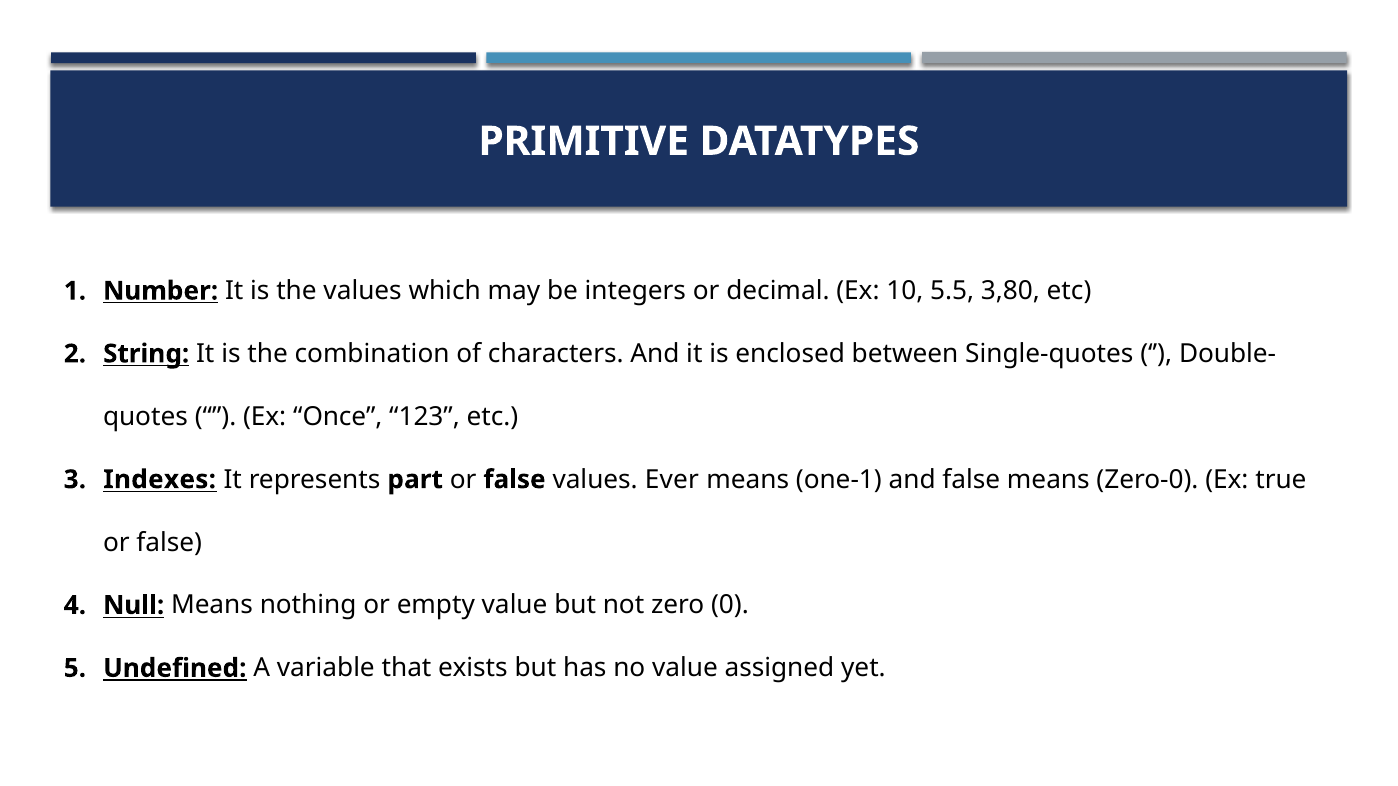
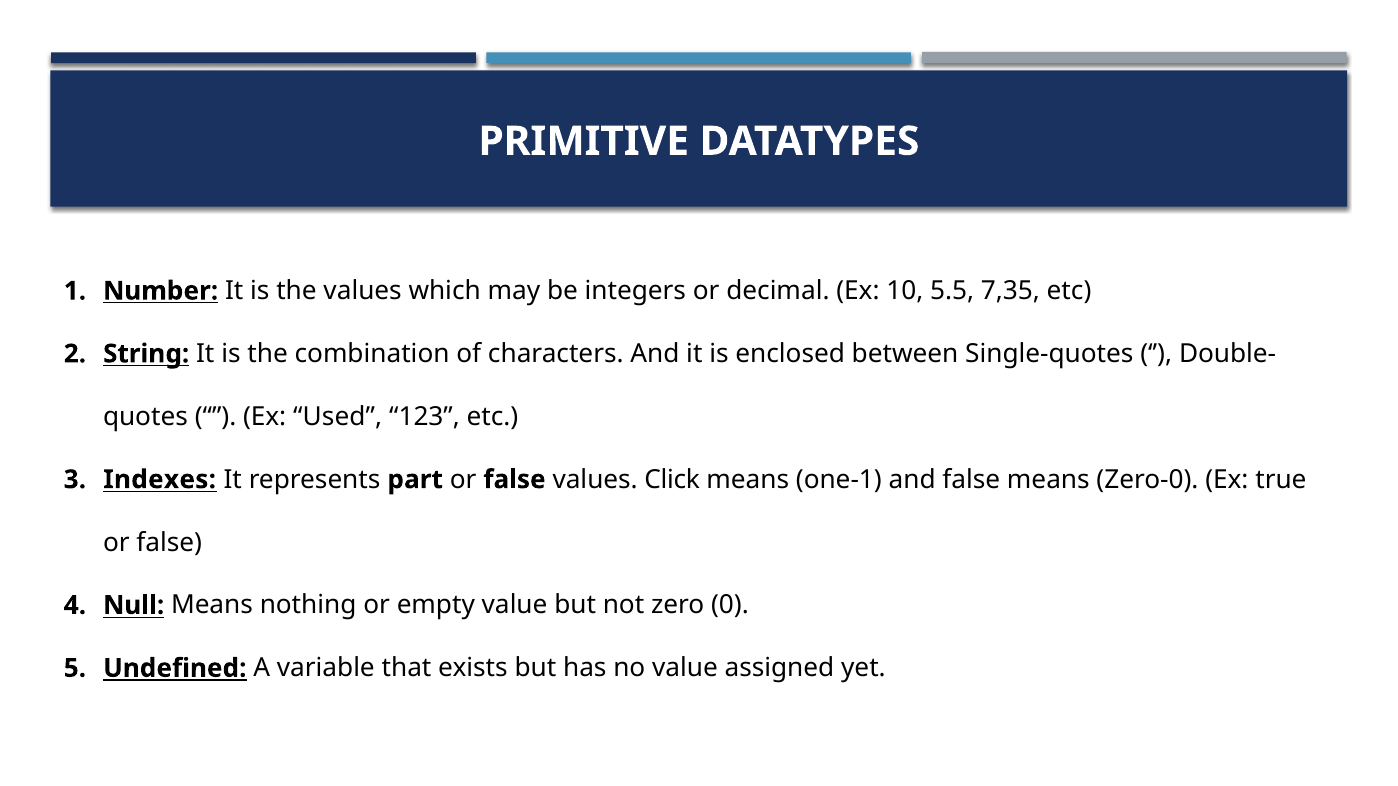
3,80: 3,80 -> 7,35
Once: Once -> Used
Ever: Ever -> Click
